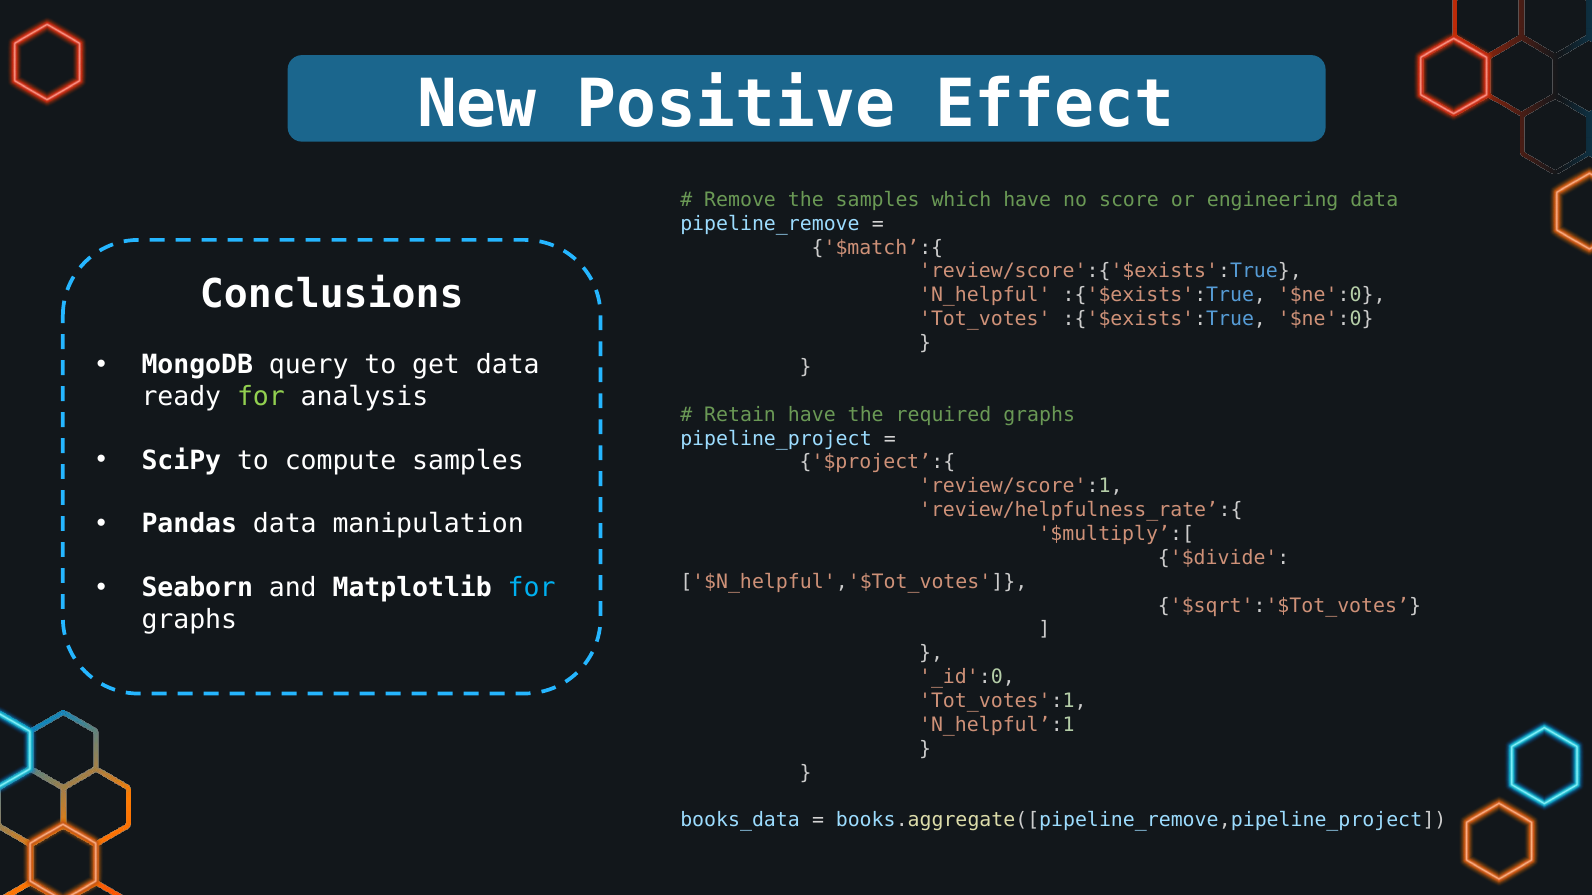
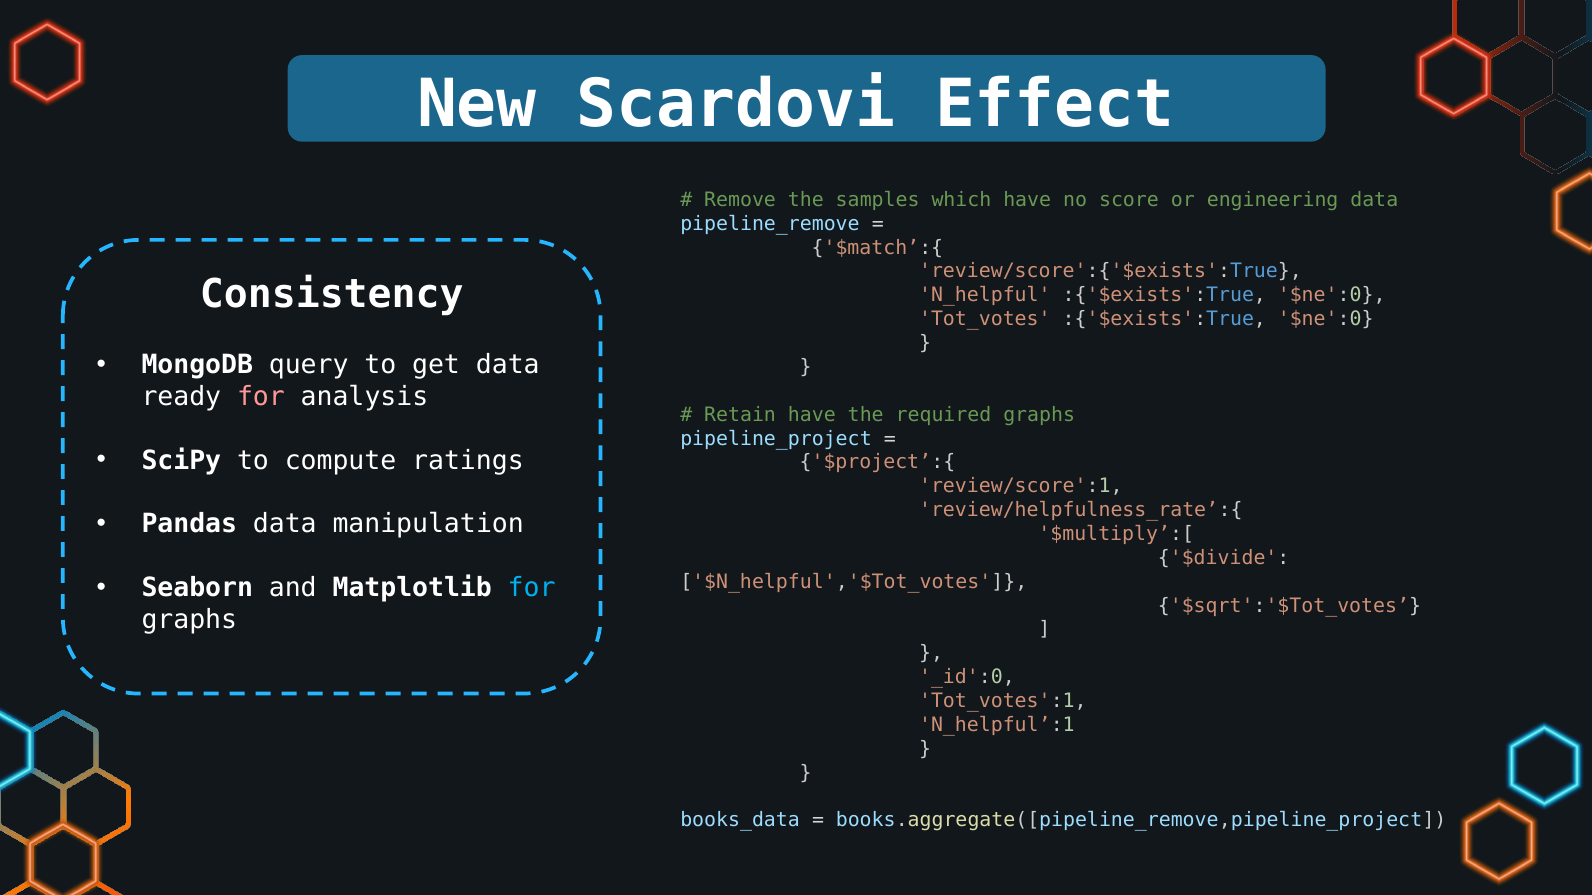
Positive: Positive -> Scardovi
Conclusions: Conclusions -> Consistency
for at (261, 397) colour: light green -> pink
compute samples: samples -> ratings
